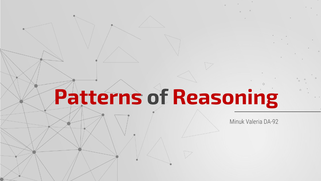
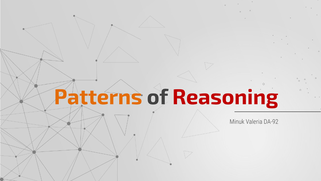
Patterns colour: red -> orange
